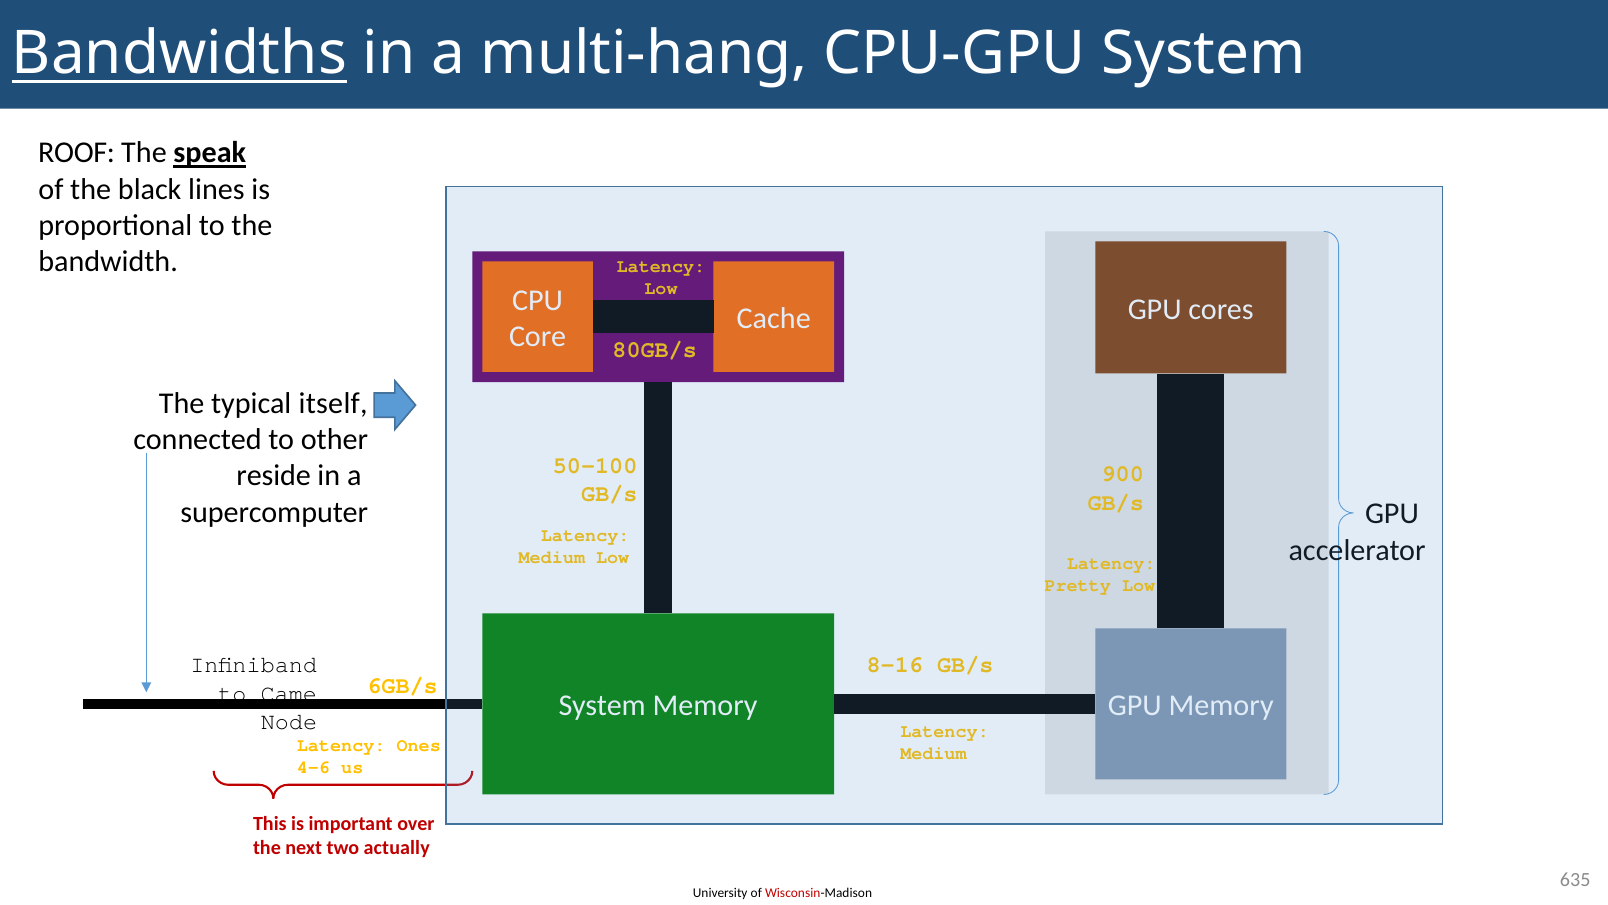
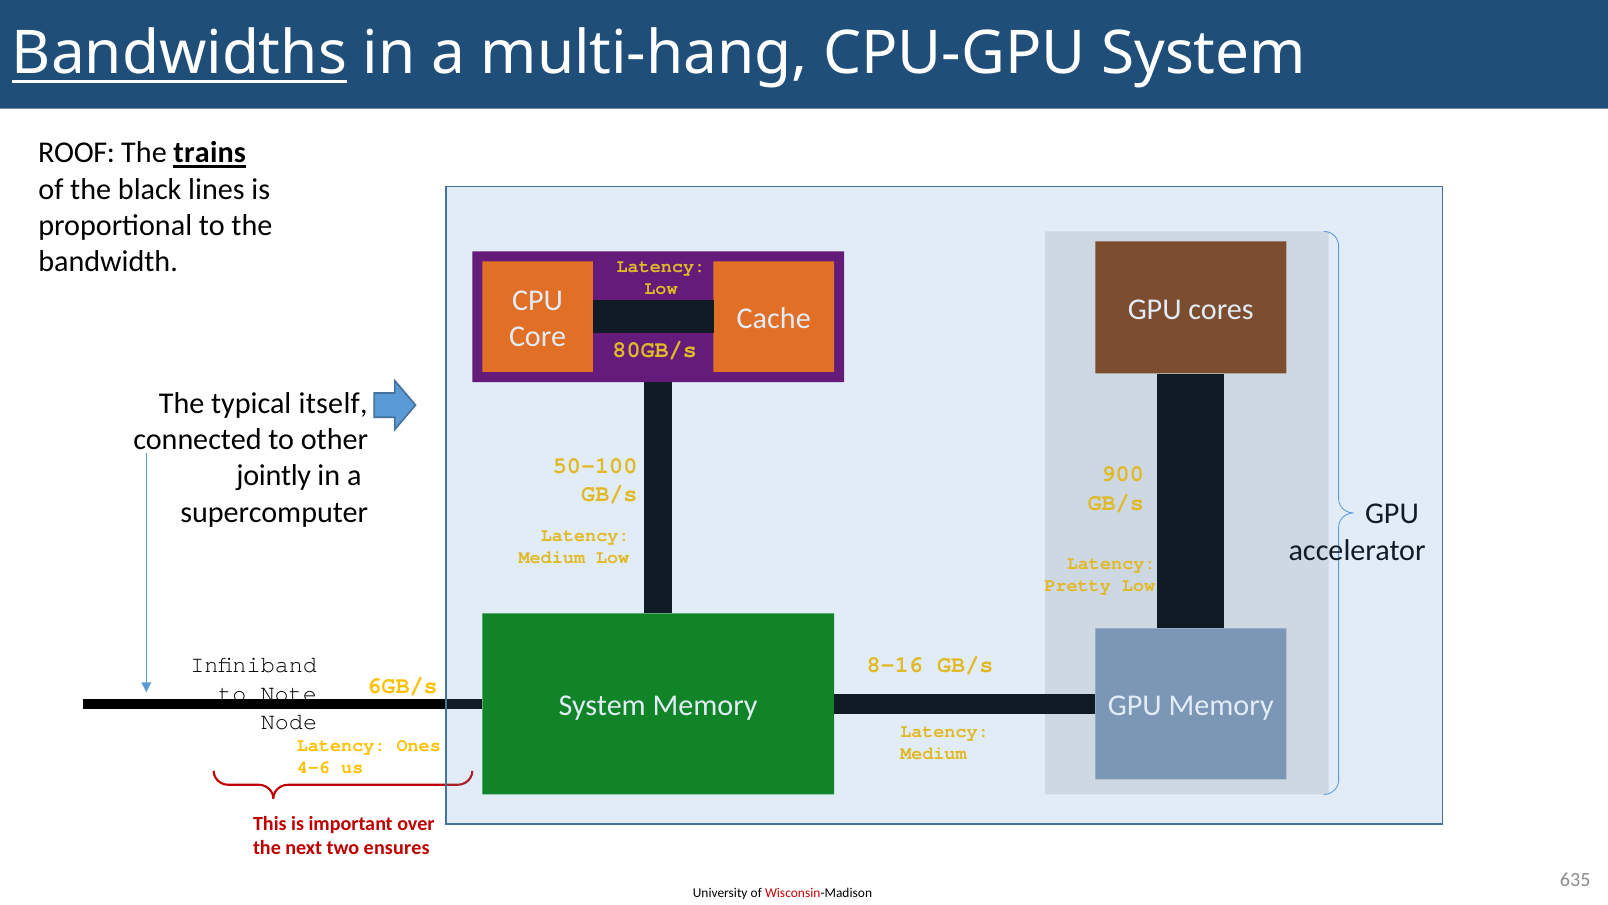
speak: speak -> trains
reside: reside -> jointly
Came: Came -> Note
actually: actually -> ensures
